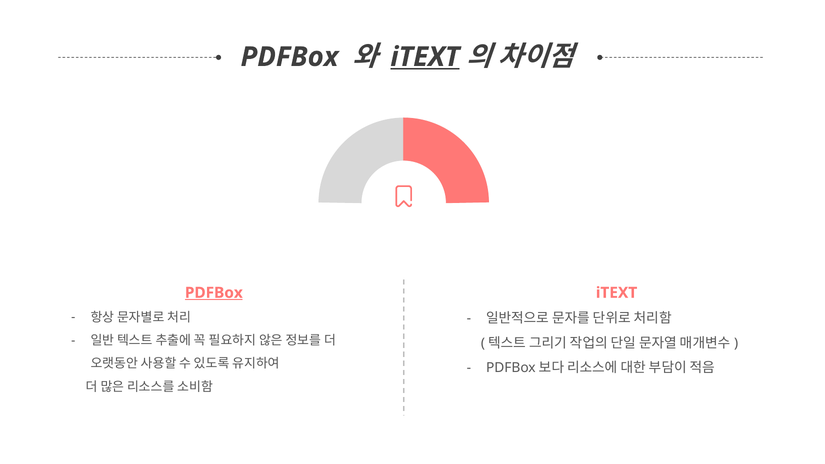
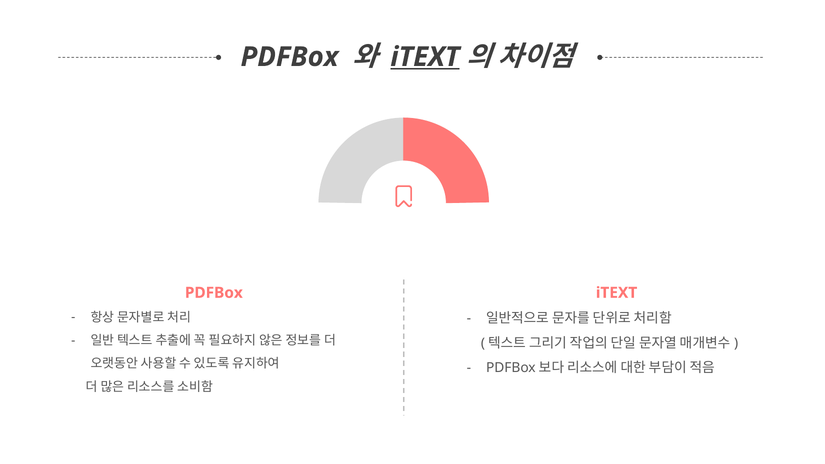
PDFBox at (214, 293) underline: present -> none
